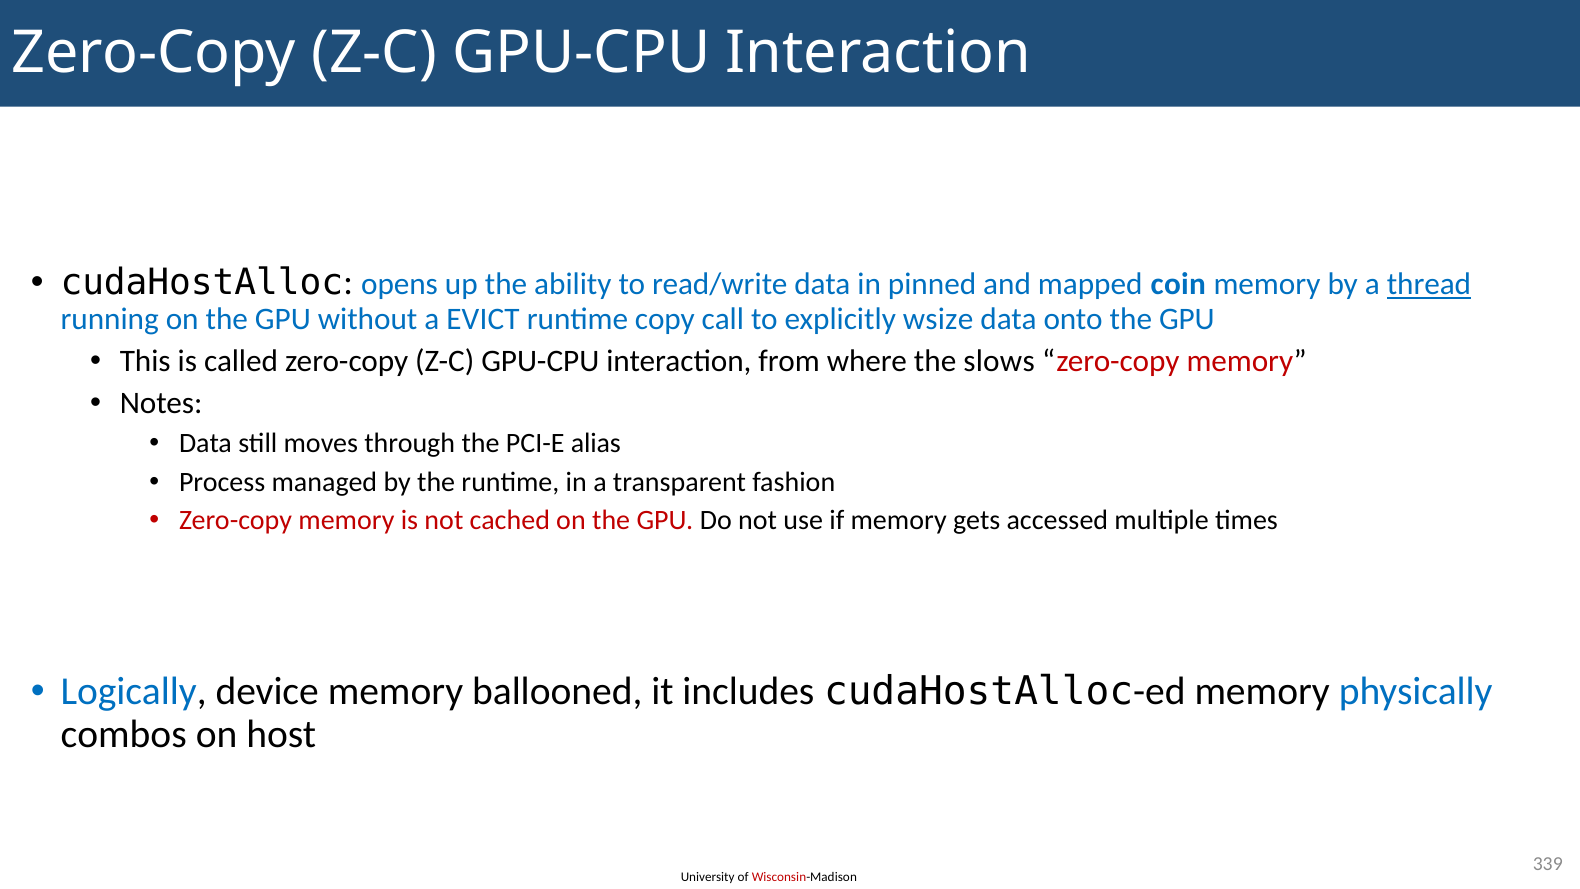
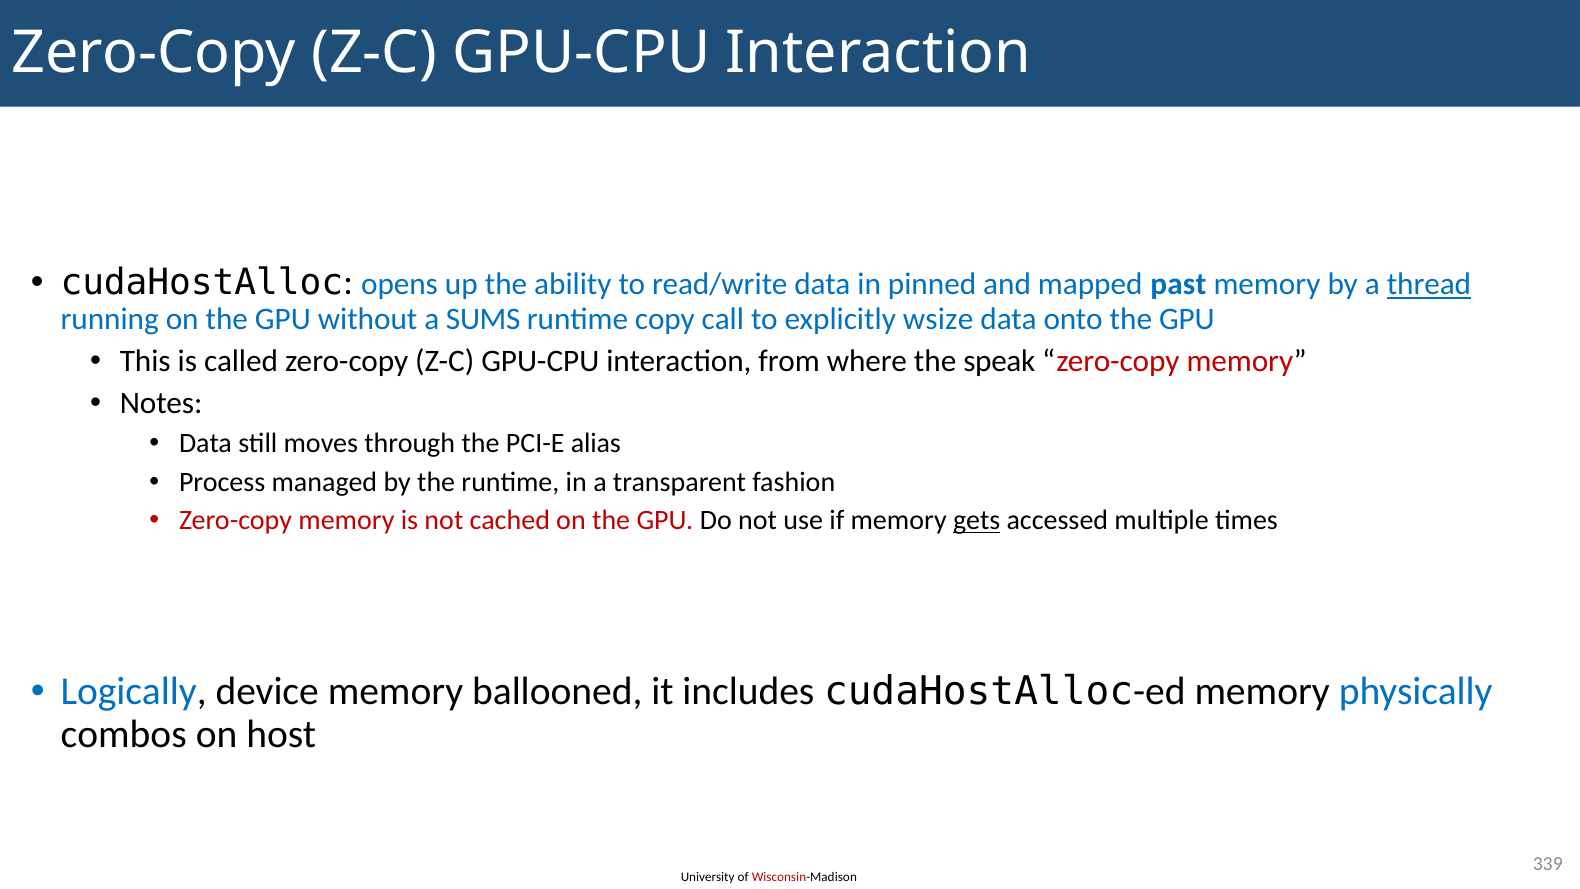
coin: coin -> past
EVICT: EVICT -> SUMS
slows: slows -> speak
gets underline: none -> present
